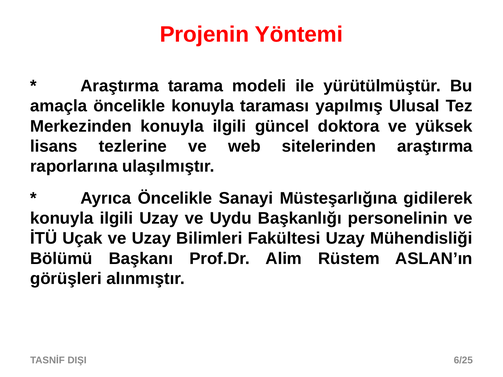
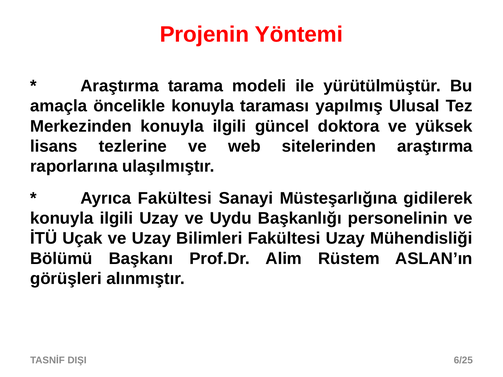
Ayrıca Öncelikle: Öncelikle -> Fakültesi
